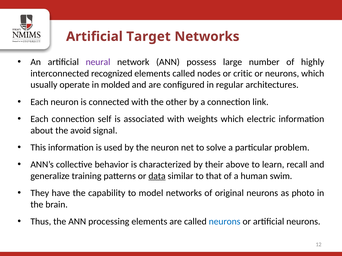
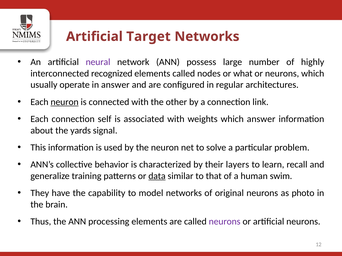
critic: critic -> what
in molded: molded -> answer
neuron at (65, 102) underline: none -> present
which electric: electric -> answer
avoid: avoid -> yards
above: above -> layers
neurons at (225, 222) colour: blue -> purple
